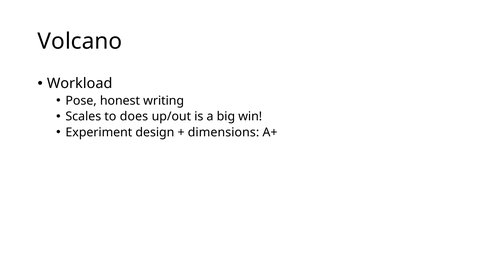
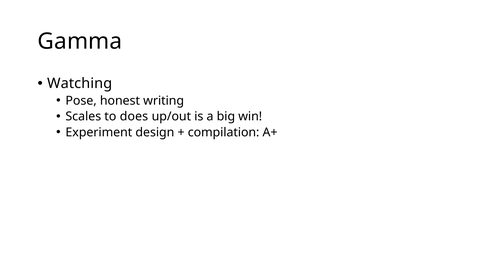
Volcano: Volcano -> Gamma
Workload: Workload -> Watching
dimensions: dimensions -> compilation
